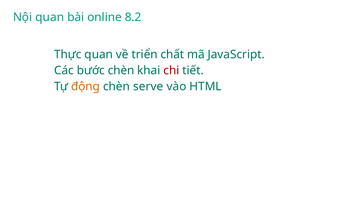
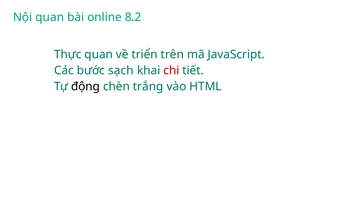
chất: chất -> trên
bước chèn: chèn -> sạch
động colour: orange -> black
serve: serve -> trắng
